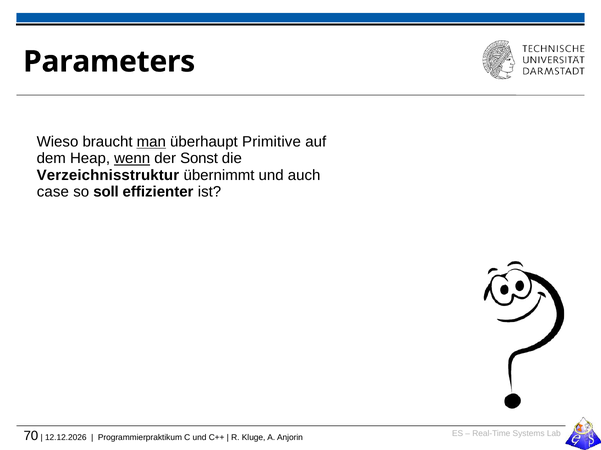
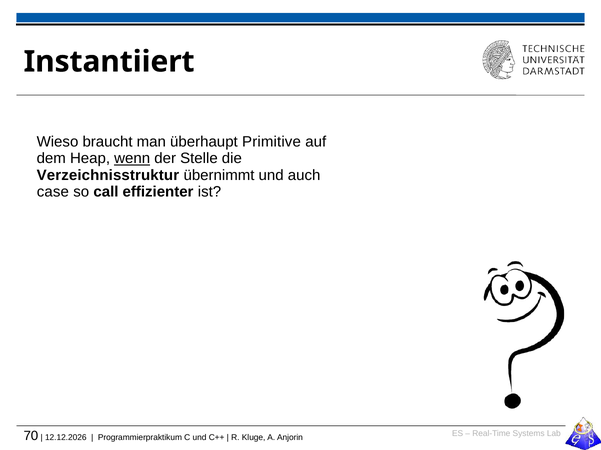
Parameters: Parameters -> Instantiiert
man underline: present -> none
Sonst: Sonst -> Stelle
soll: soll -> call
